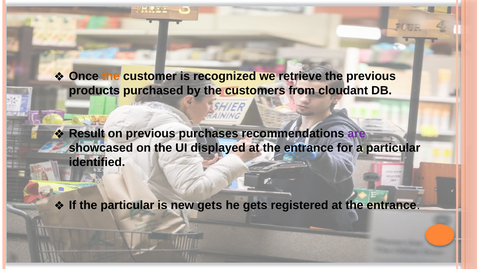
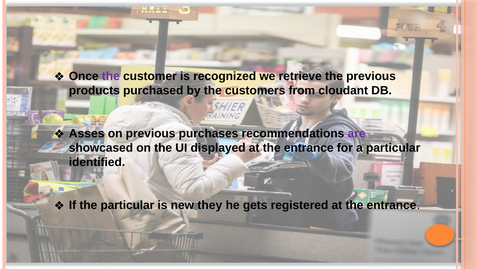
the at (111, 76) colour: orange -> purple
Result: Result -> Asses
new gets: gets -> they
